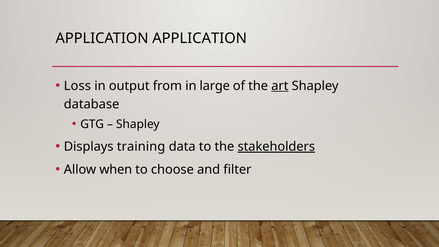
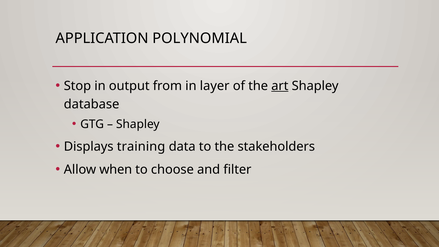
APPLICATION APPLICATION: APPLICATION -> POLYNOMIAL
Loss: Loss -> Stop
large: large -> layer
stakeholders underline: present -> none
